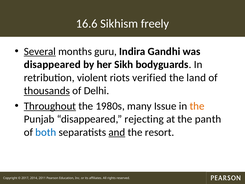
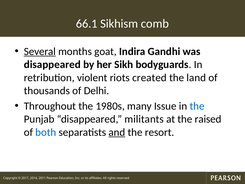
16.6: 16.6 -> 66.1
freely: freely -> comb
guru: guru -> goat
verified: verified -> created
thousands underline: present -> none
Throughout underline: present -> none
the at (197, 106) colour: orange -> blue
rejecting: rejecting -> militants
panth: panth -> raised
